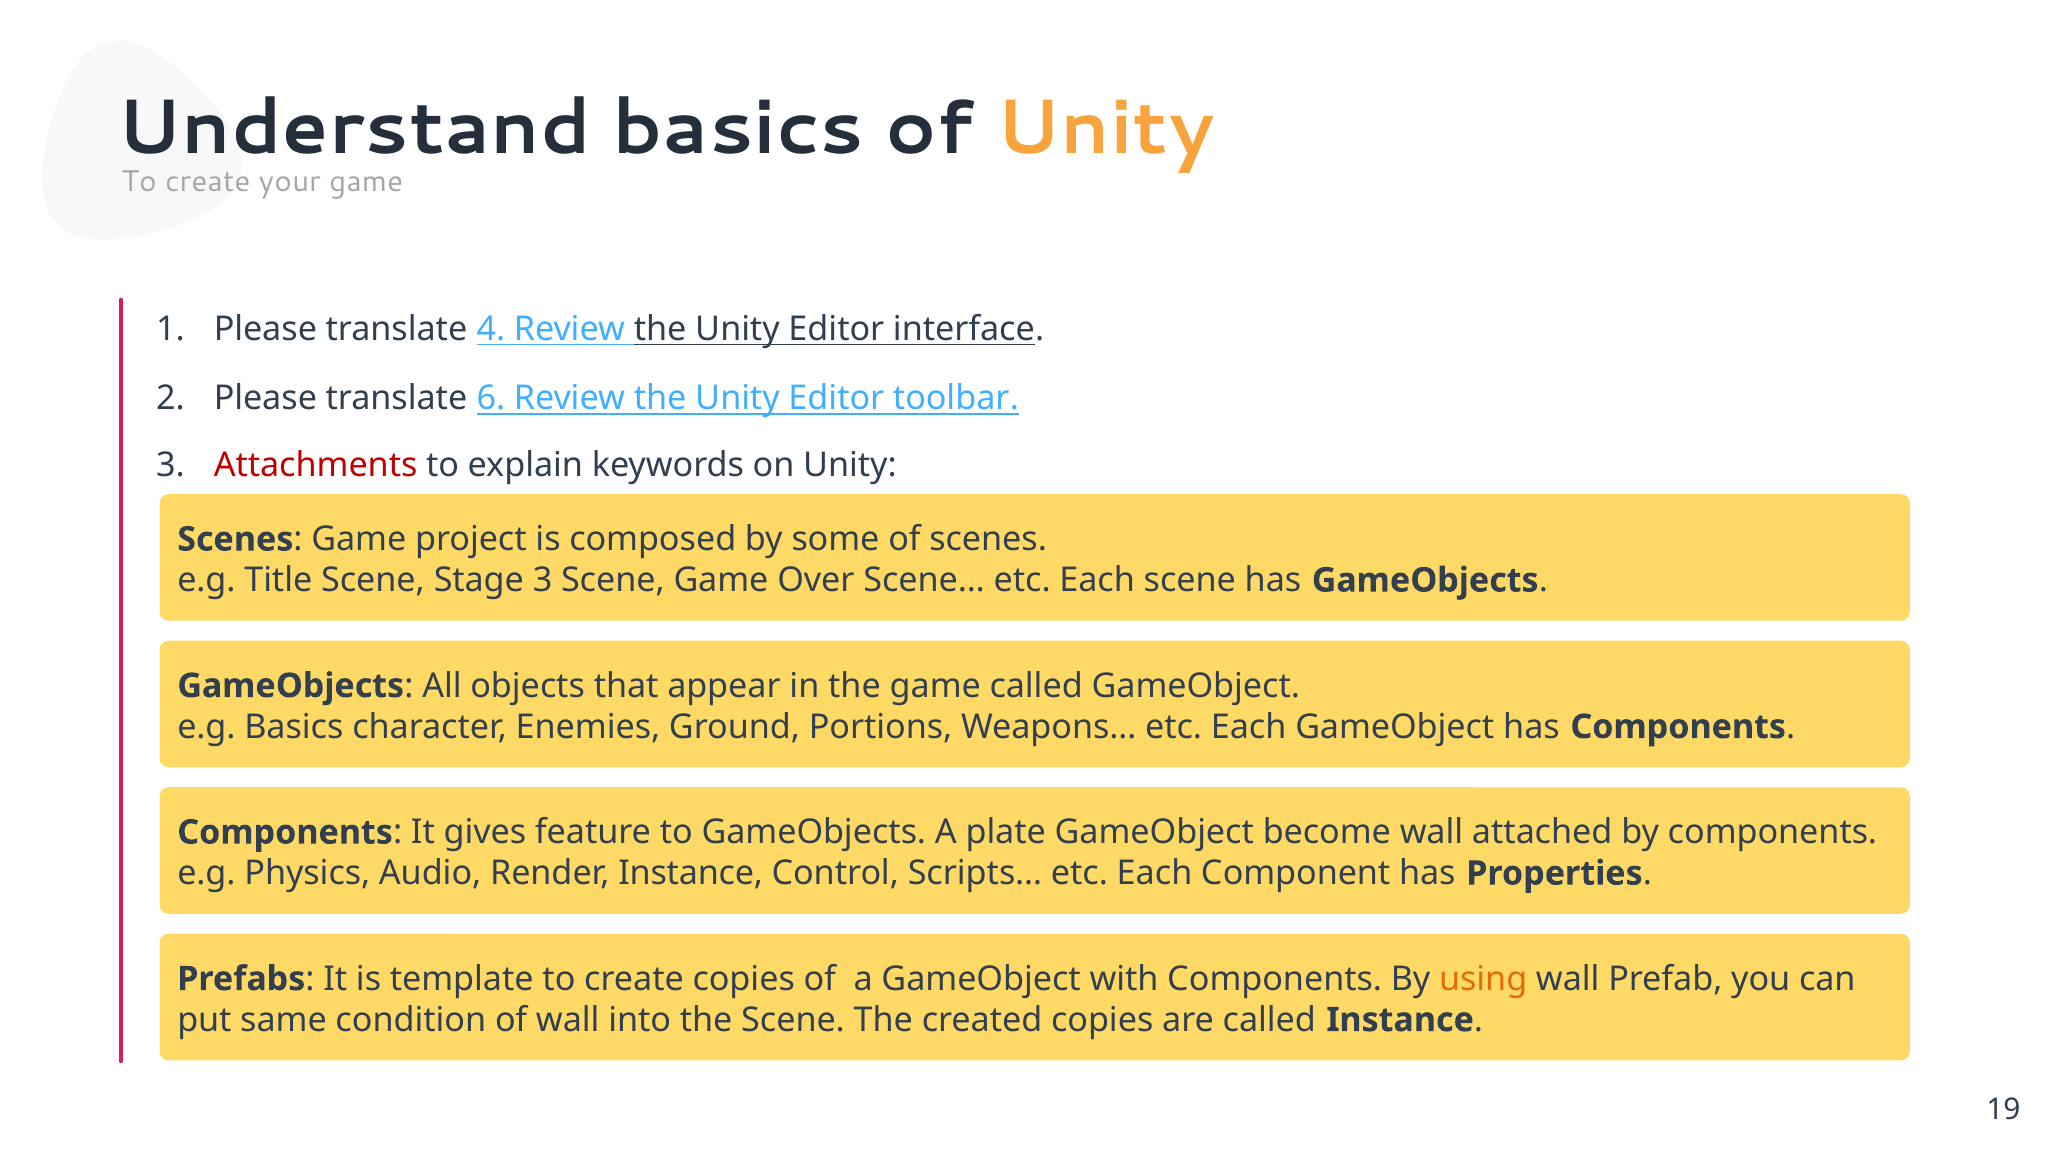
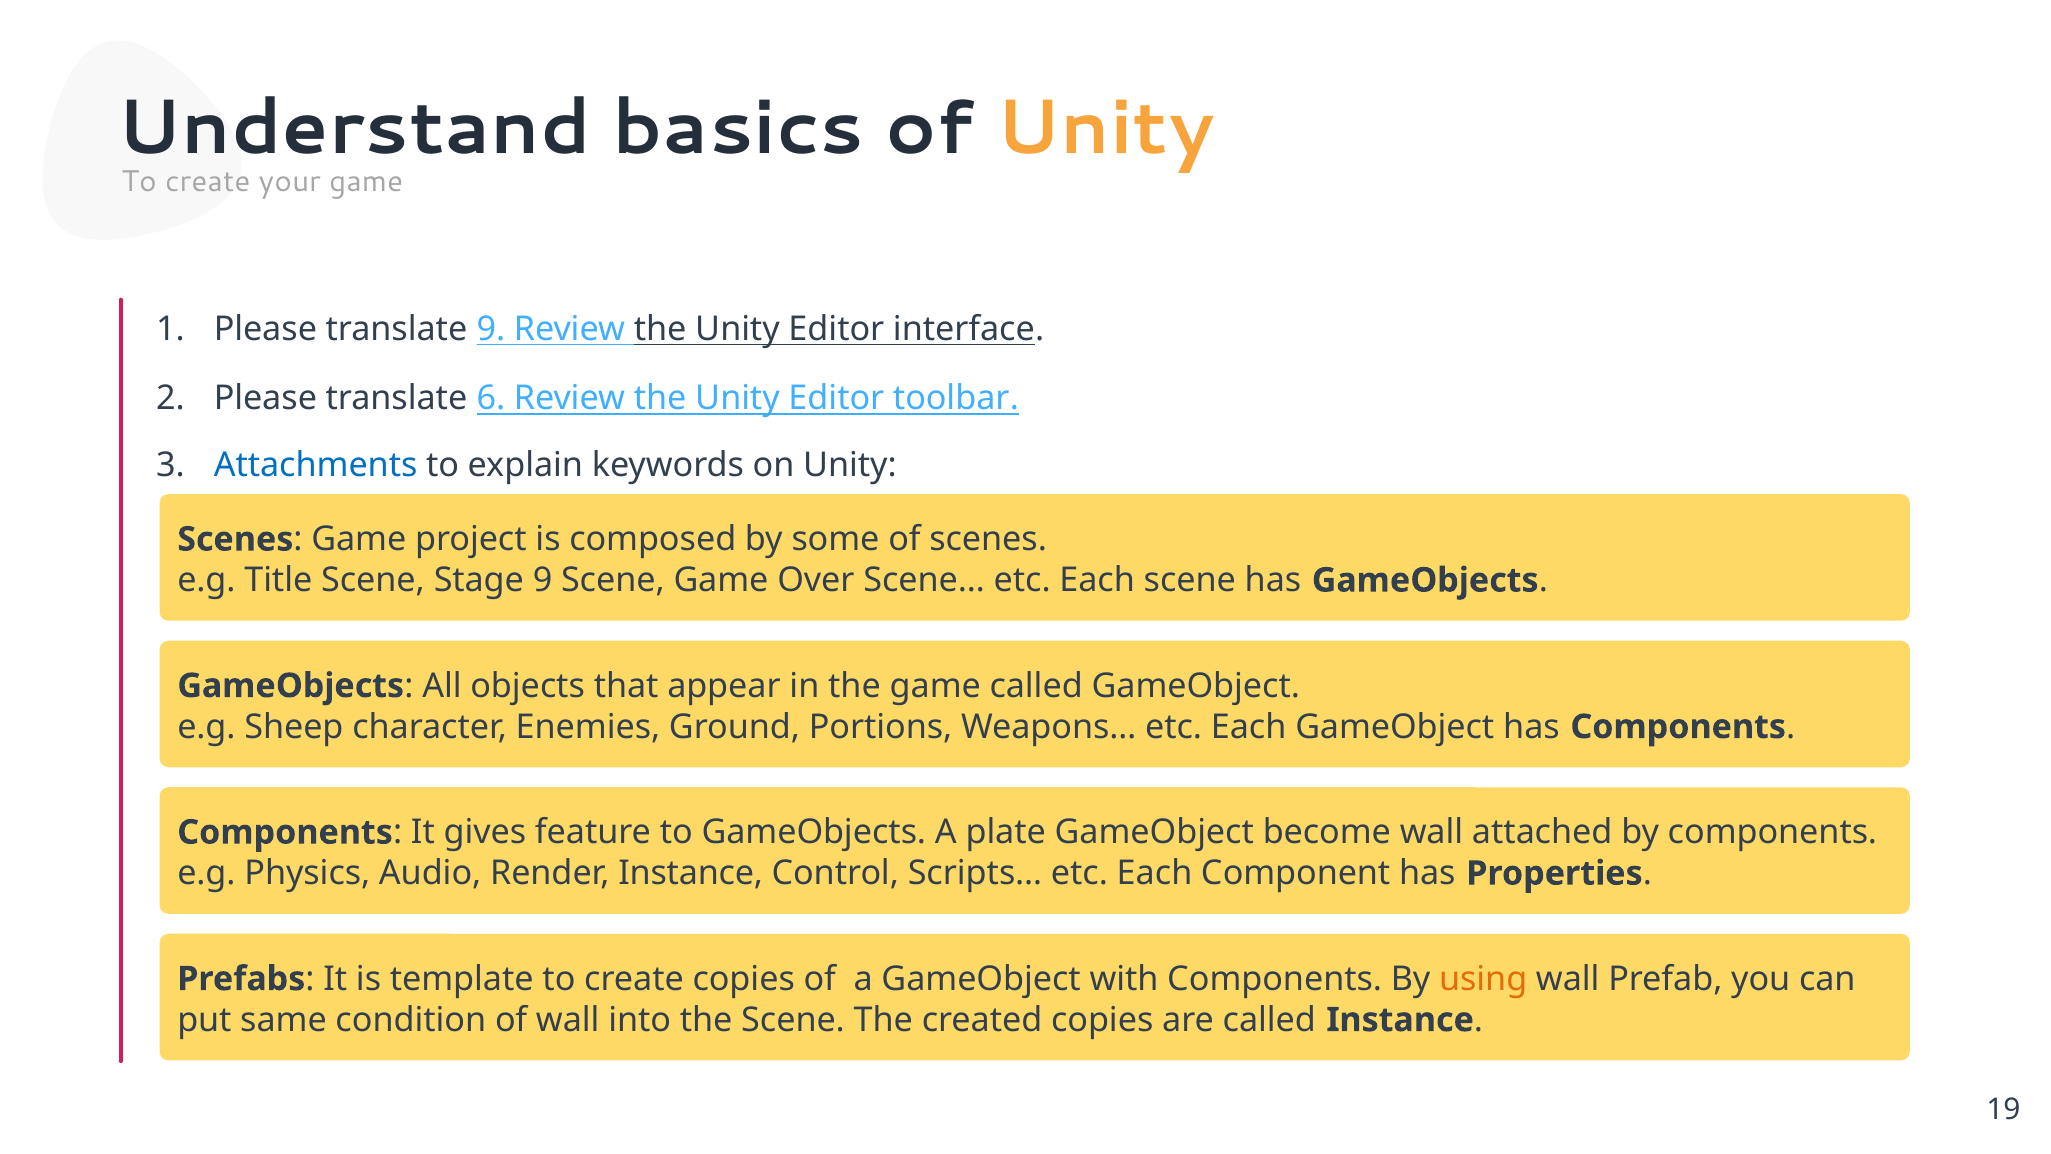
translate 4: 4 -> 9
Attachments colour: red -> blue
Stage 3: 3 -> 9
e.g Basics: Basics -> Sheep
